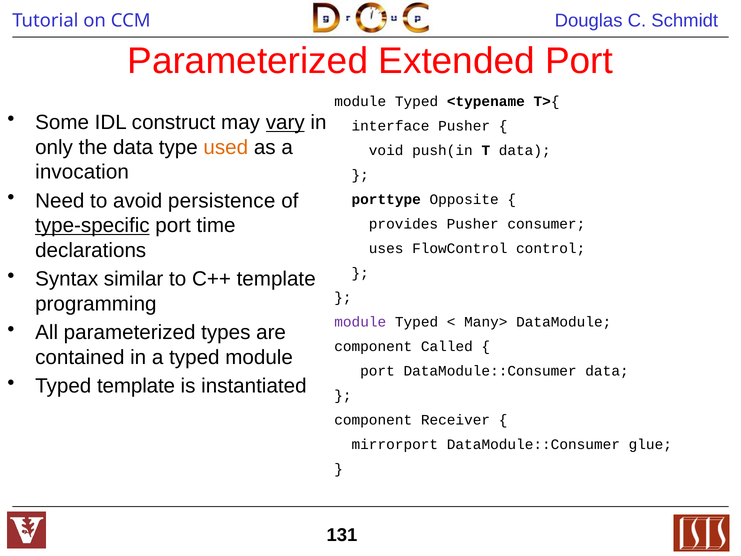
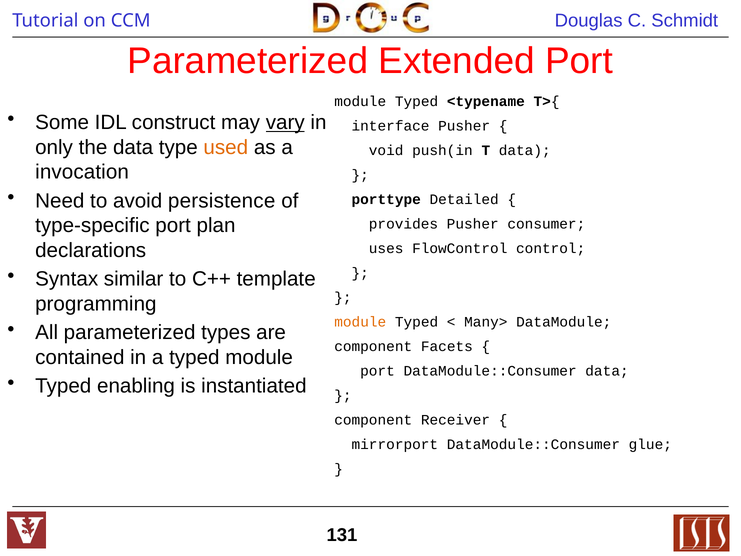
Opposite: Opposite -> Detailed
type-specific underline: present -> none
time: time -> plan
module at (360, 322) colour: purple -> orange
Called: Called -> Facets
Typed template: template -> enabling
